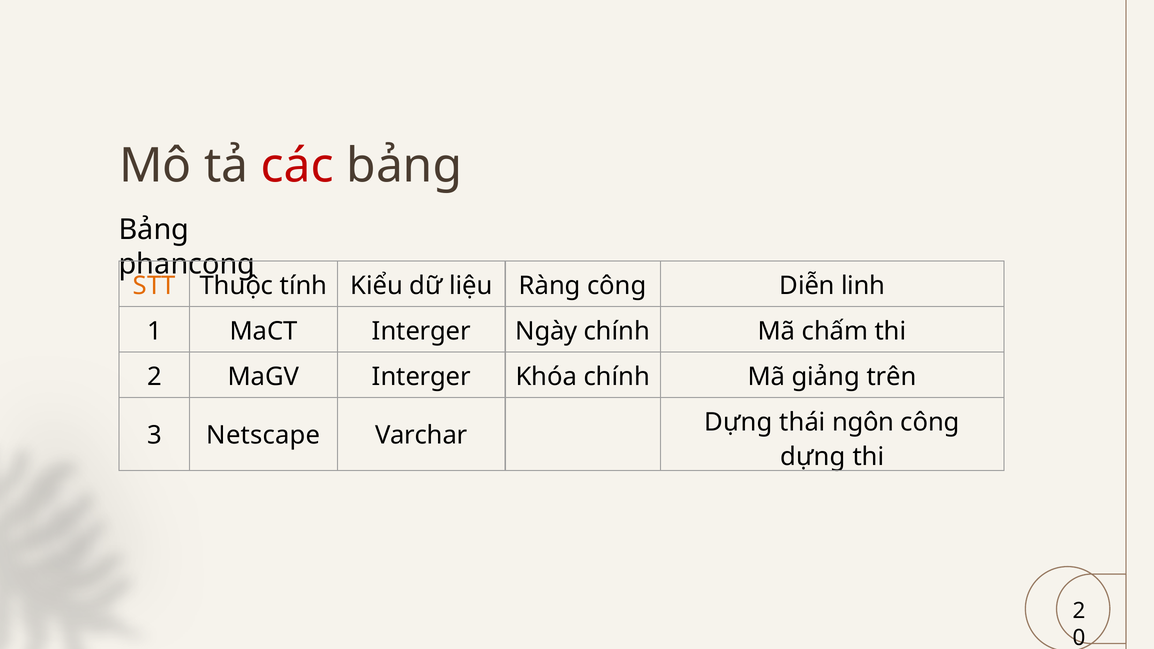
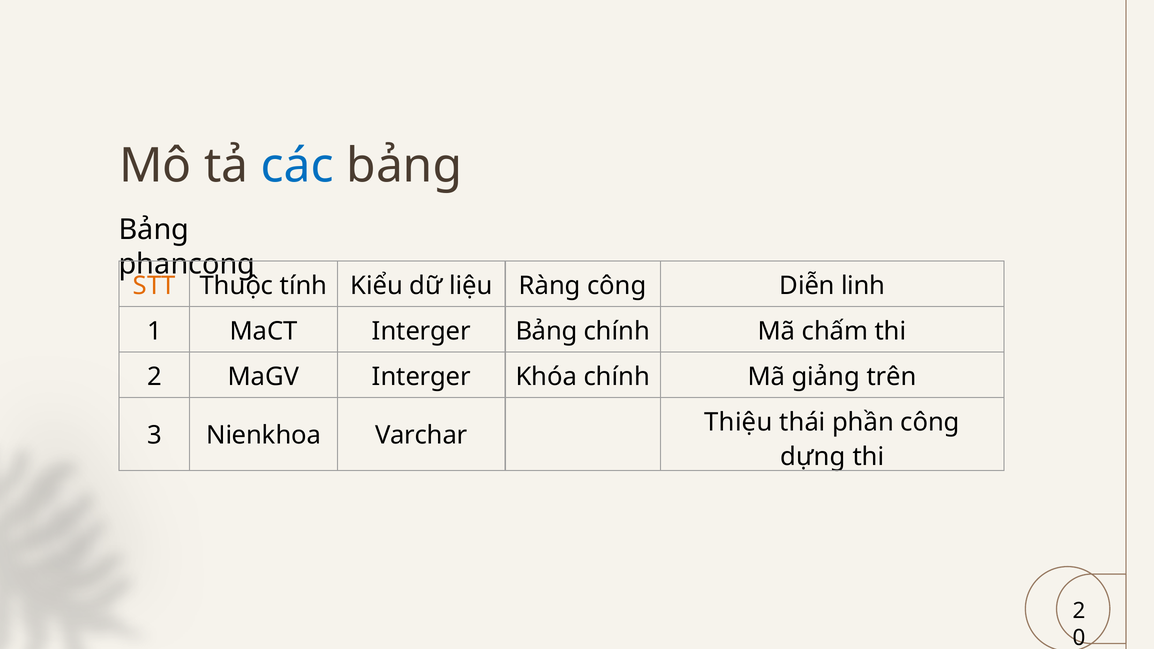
các colour: red -> blue
Interger Ngày: Ngày -> Bảng
Dựng at (738, 422): Dựng -> Thiệu
ngôn: ngôn -> phần
Netscape: Netscape -> Nienkhoa
